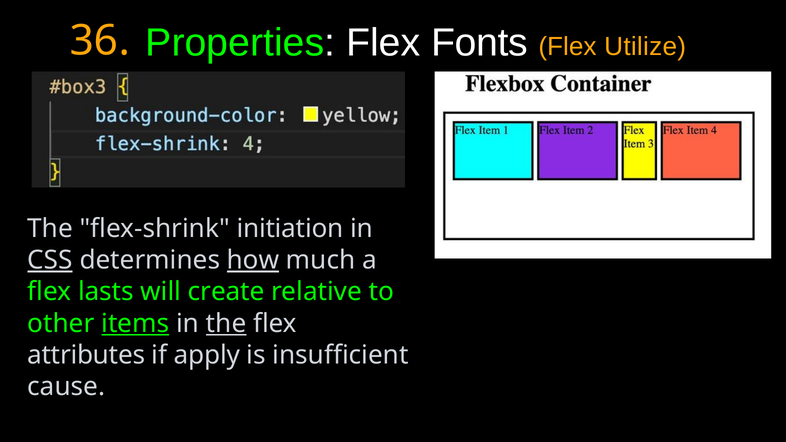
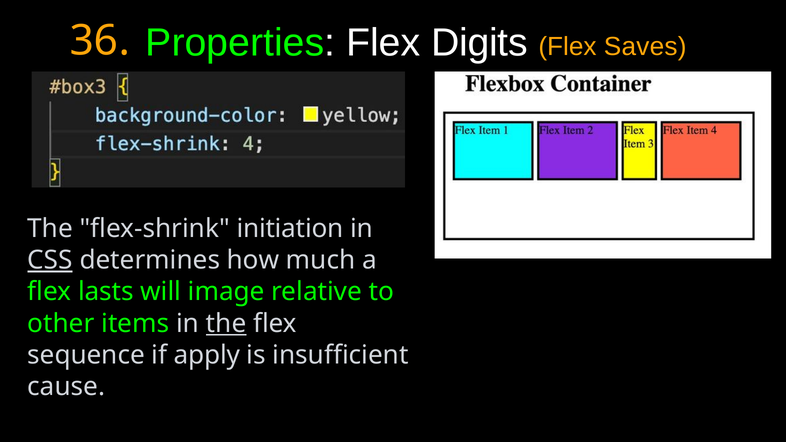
Fonts: Fonts -> Digits
Utilize: Utilize -> Saves
how underline: present -> none
create: create -> image
items underline: present -> none
attributes: attributes -> sequence
